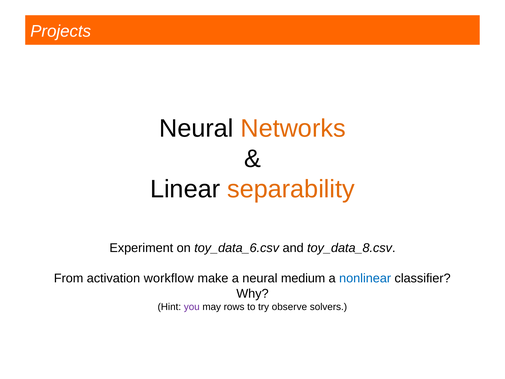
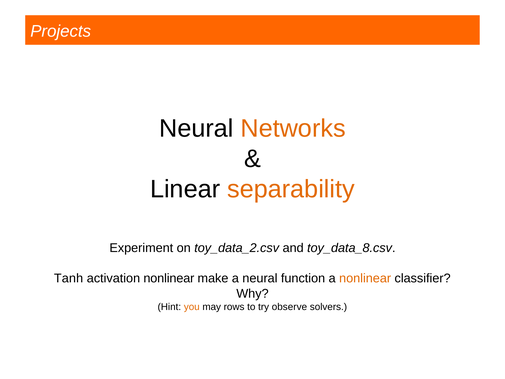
toy_data_6.csv: toy_data_6.csv -> toy_data_2.csv
From: From -> Tanh
activation workflow: workflow -> nonlinear
medium: medium -> function
nonlinear at (365, 278) colour: blue -> orange
you colour: purple -> orange
